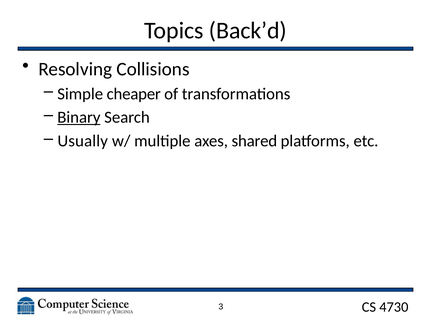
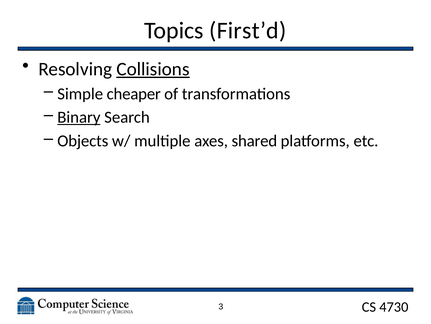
Back’d: Back’d -> First’d
Collisions underline: none -> present
Usually: Usually -> Objects
